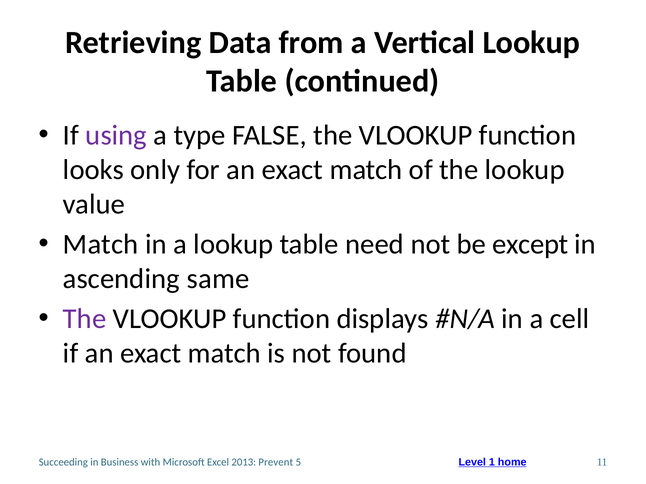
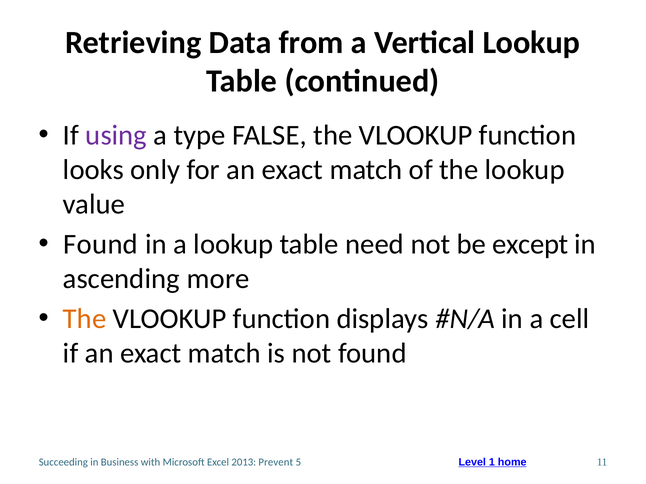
Match at (101, 245): Match -> Found
same: same -> more
The at (85, 319) colour: purple -> orange
